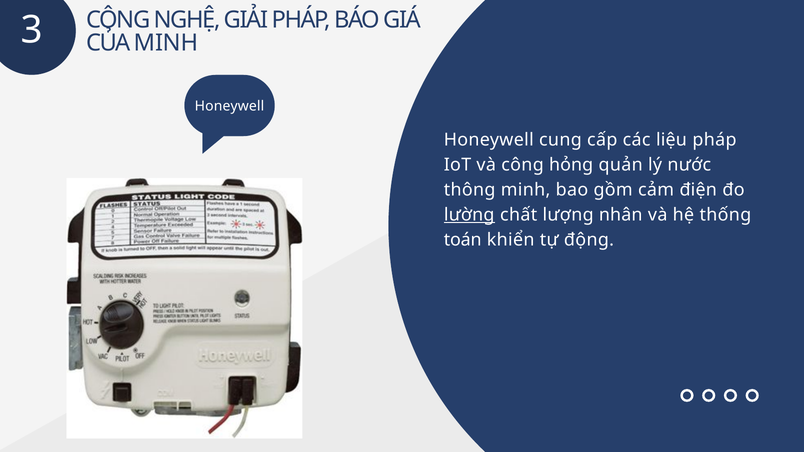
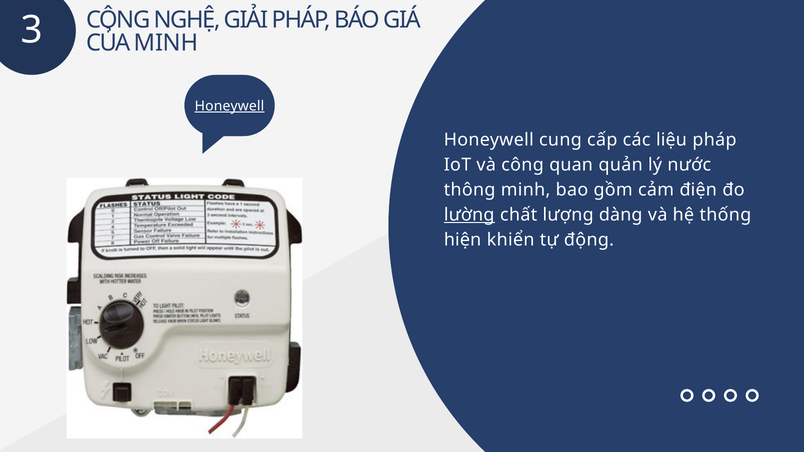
Honeywell at (229, 106) underline: none -> present
hỏng: hỏng -> quan
nhân: nhân -> dàng
toán: toán -> hiện
